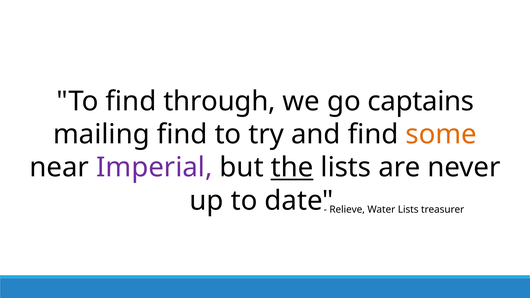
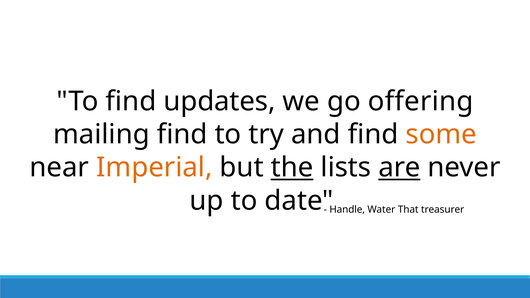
through: through -> updates
captains: captains -> offering
Imperial colour: purple -> orange
are underline: none -> present
Relieve: Relieve -> Handle
Water Lists: Lists -> That
